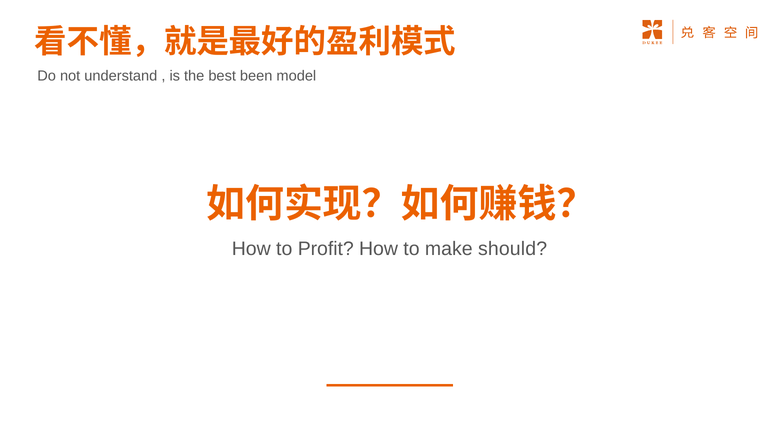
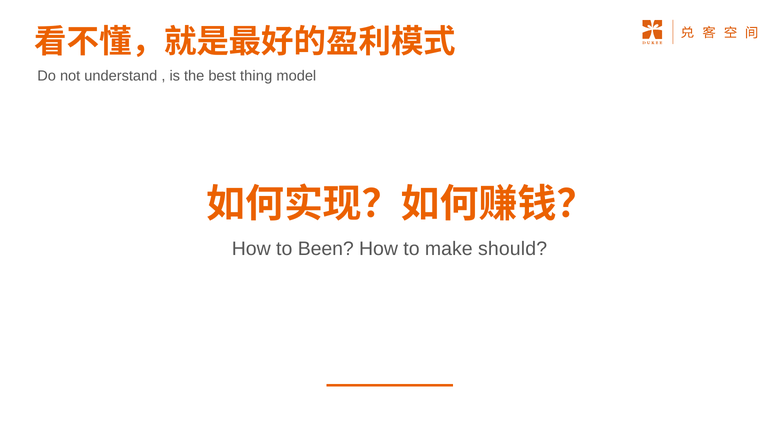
been: been -> thing
Profit: Profit -> Been
